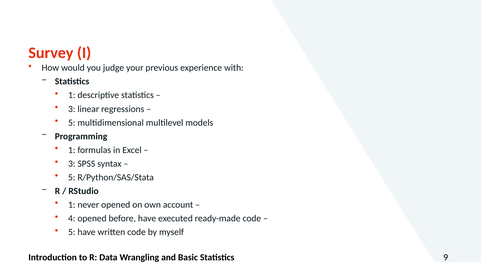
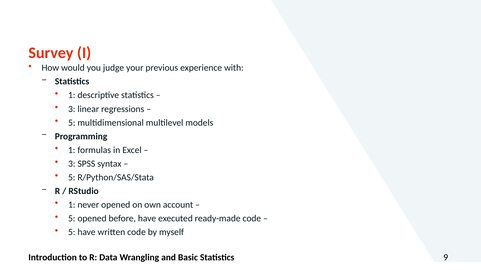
4 at (72, 219): 4 -> 5
